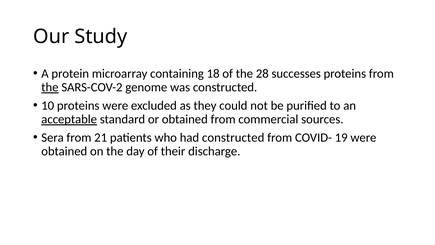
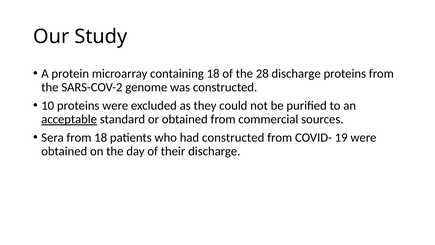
28 successes: successes -> discharge
the at (50, 87) underline: present -> none
from 21: 21 -> 18
